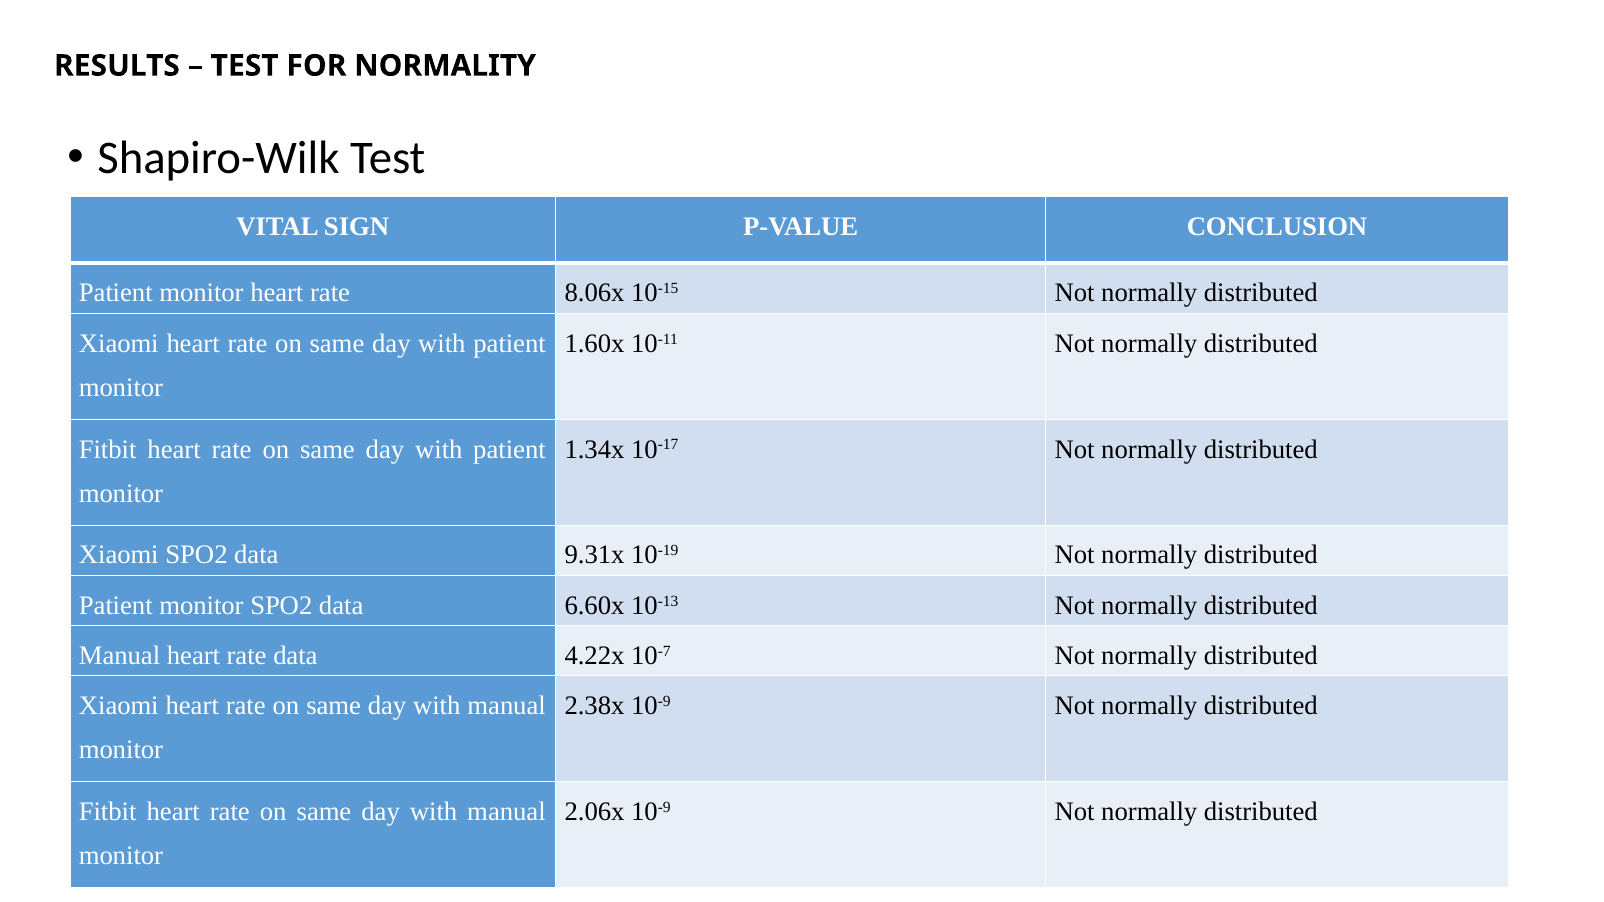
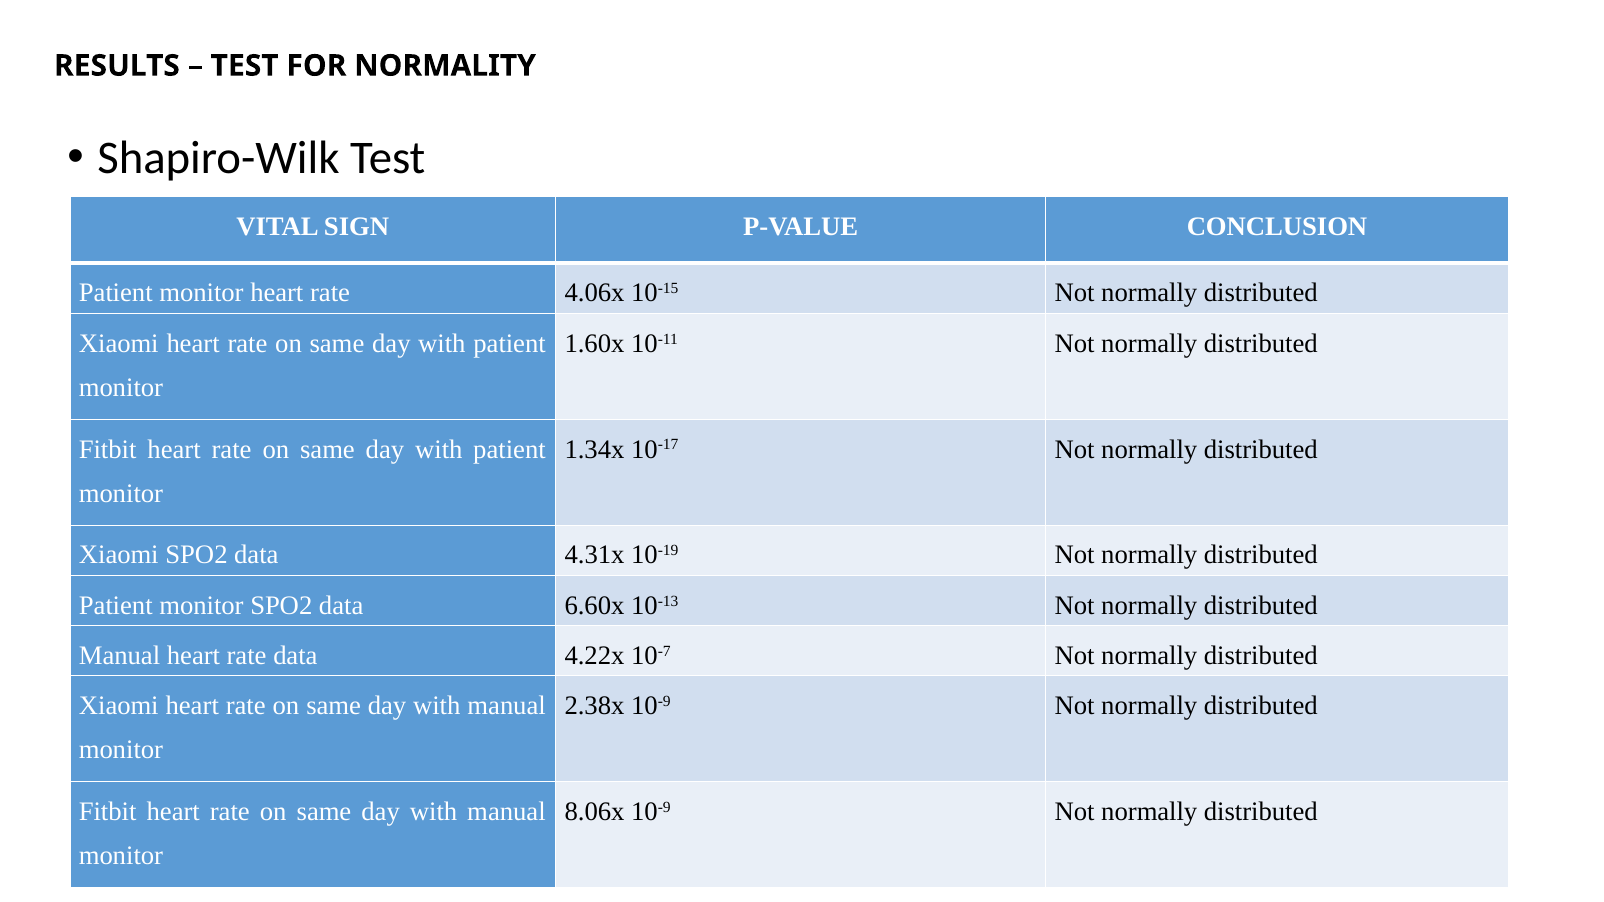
8.06x: 8.06x -> 4.06x
9.31x: 9.31x -> 4.31x
2.06x: 2.06x -> 8.06x
